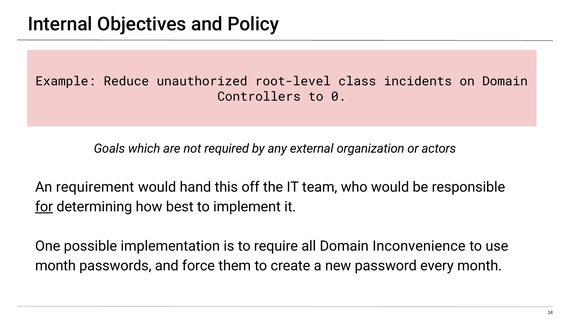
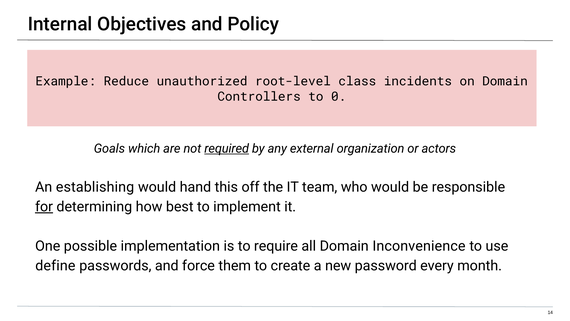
required underline: none -> present
requirement: requirement -> establishing
month at (55, 266): month -> define
